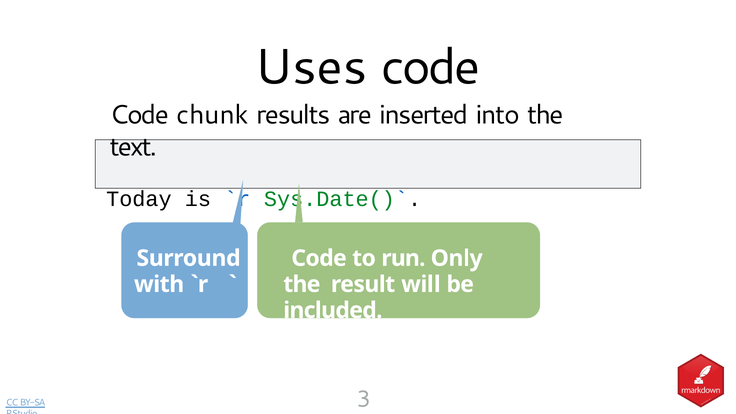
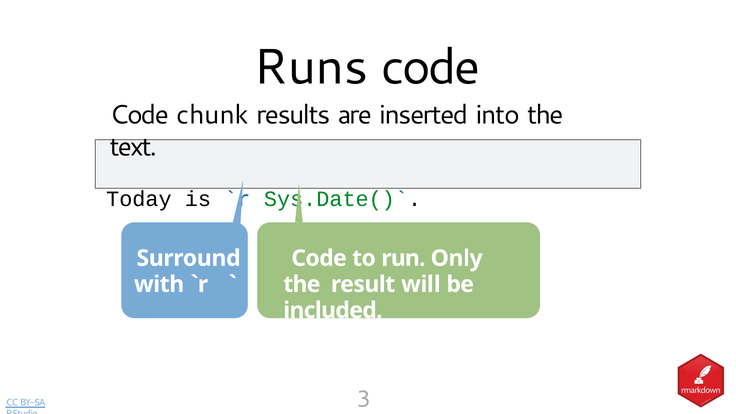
Uses: Uses -> Runs
